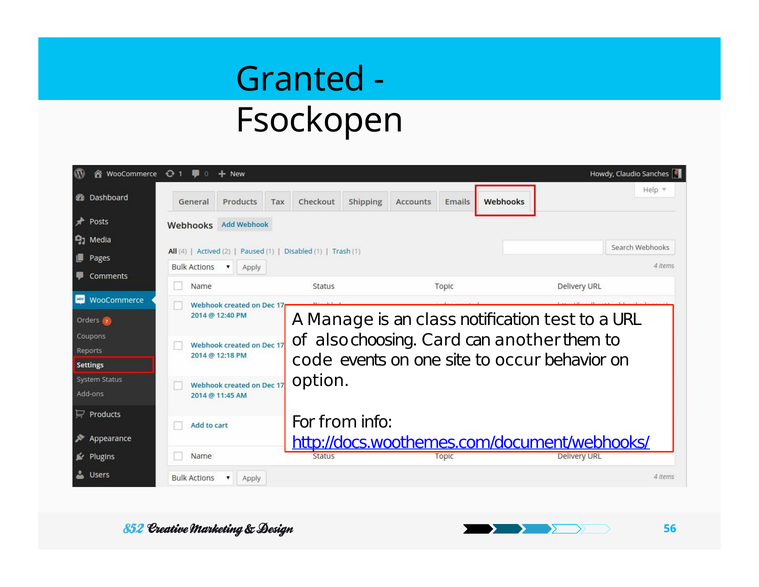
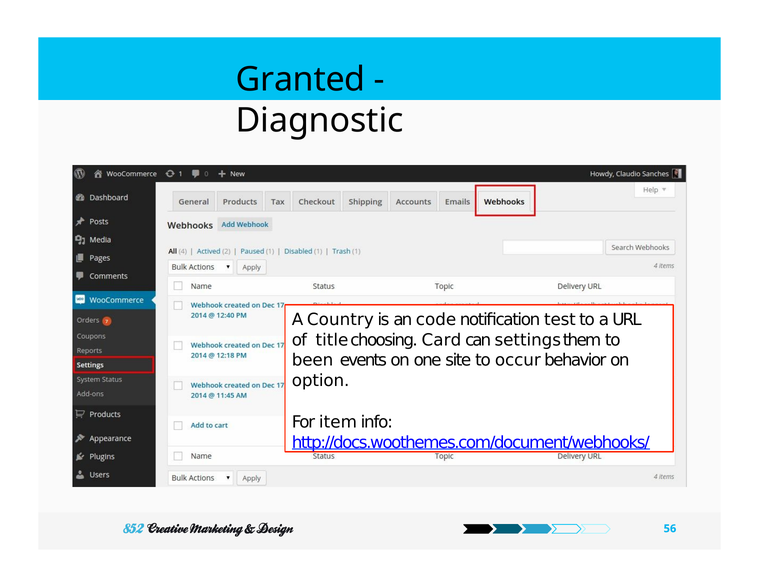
Fsockopen: Fsockopen -> Diagnostic
Manage: Manage -> Country
class: class -> code
also: also -> title
another: another -> settings
code: code -> been
from: from -> item
